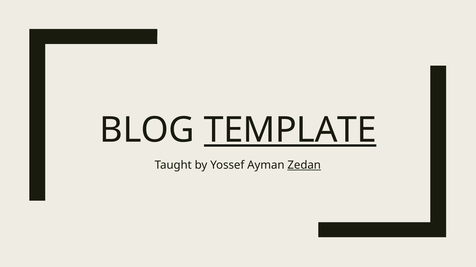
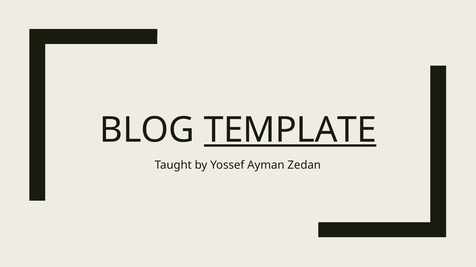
Zedan underline: present -> none
